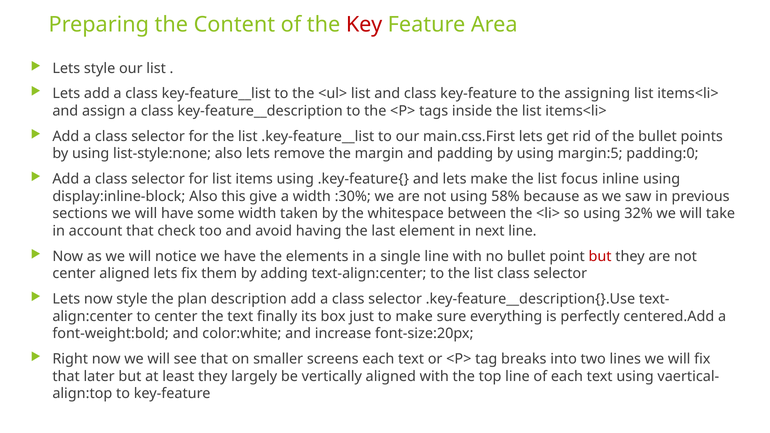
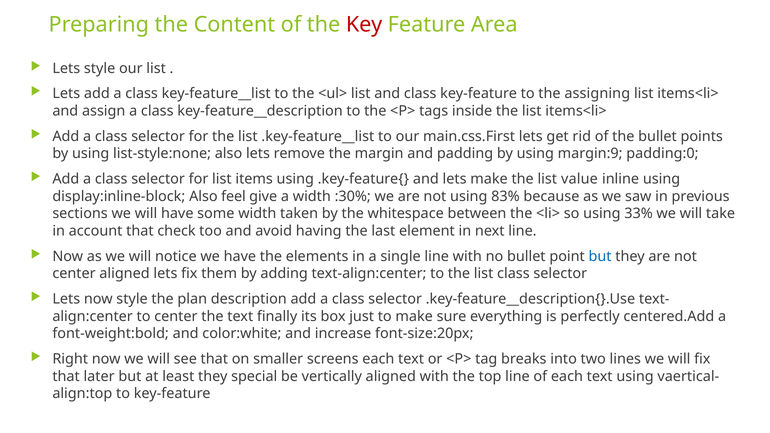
margin:5: margin:5 -> margin:9
focus: focus -> value
this: this -> feel
58%: 58% -> 83%
32%: 32% -> 33%
but at (600, 256) colour: red -> blue
largely: largely -> special
